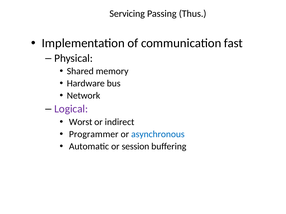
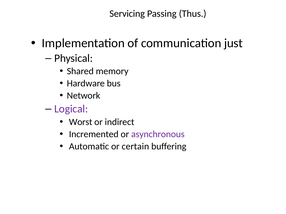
fast: fast -> just
Programmer: Programmer -> Incremented
asynchronous colour: blue -> purple
session: session -> certain
